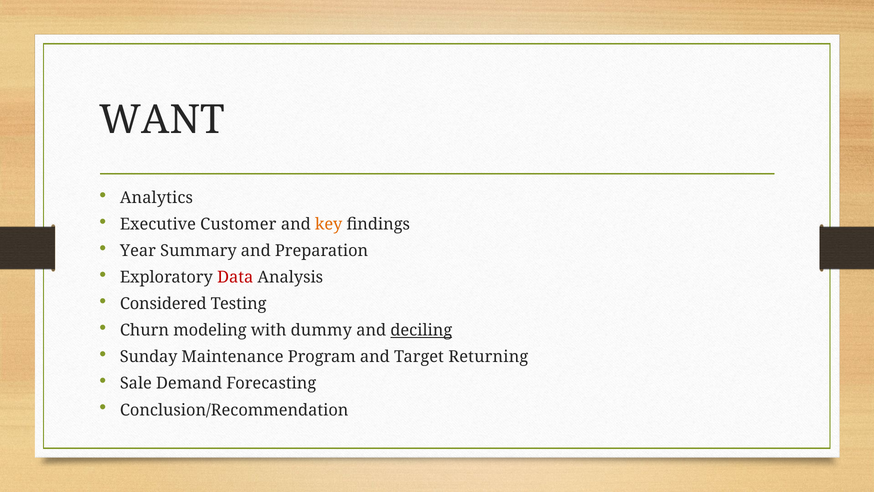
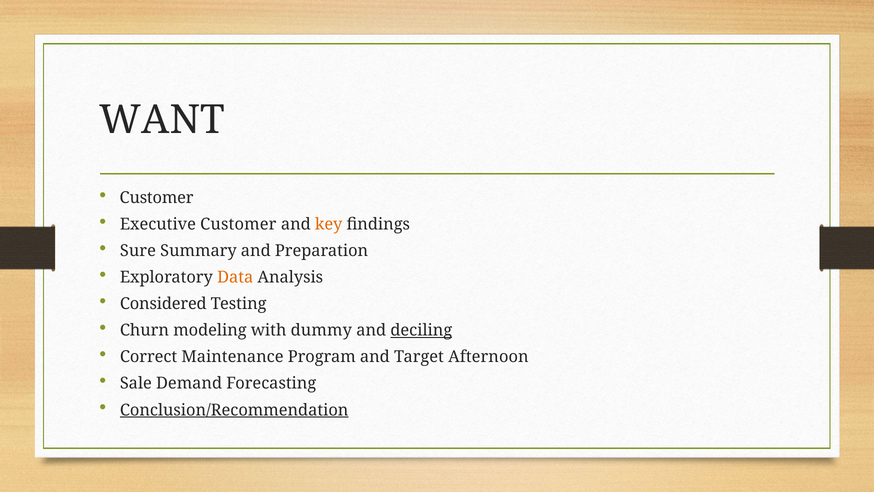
Analytics at (156, 198): Analytics -> Customer
Year: Year -> Sure
Data colour: red -> orange
Sunday: Sunday -> Correct
Returning: Returning -> Afternoon
Conclusion/Recommendation underline: none -> present
